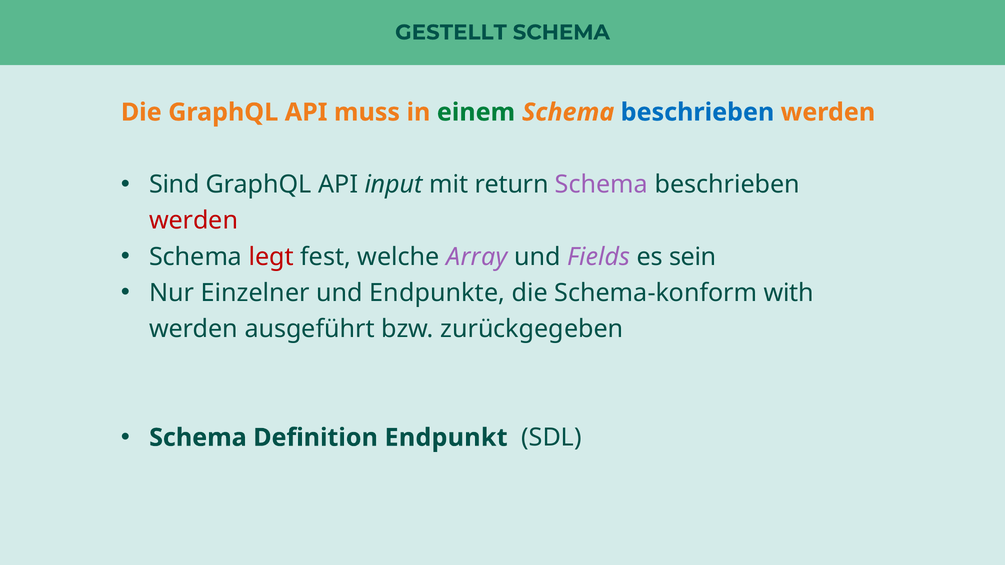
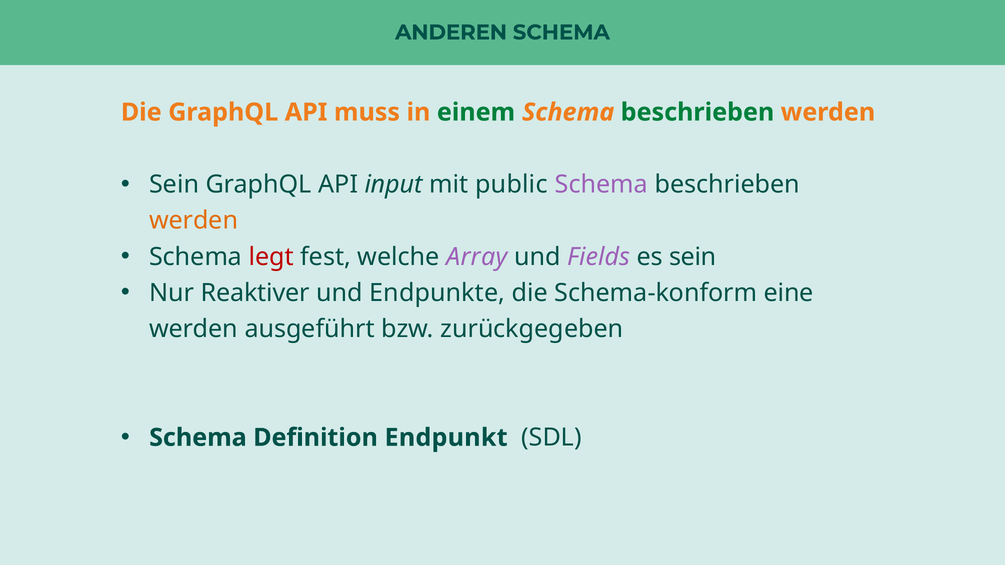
GESTELLT: GESTELLT -> ANDEREN
beschrieben at (697, 112) colour: blue -> green
Sind at (174, 185): Sind -> Sein
return: return -> public
werden at (194, 221) colour: red -> orange
Einzelner: Einzelner -> Reaktiver
with: with -> eine
